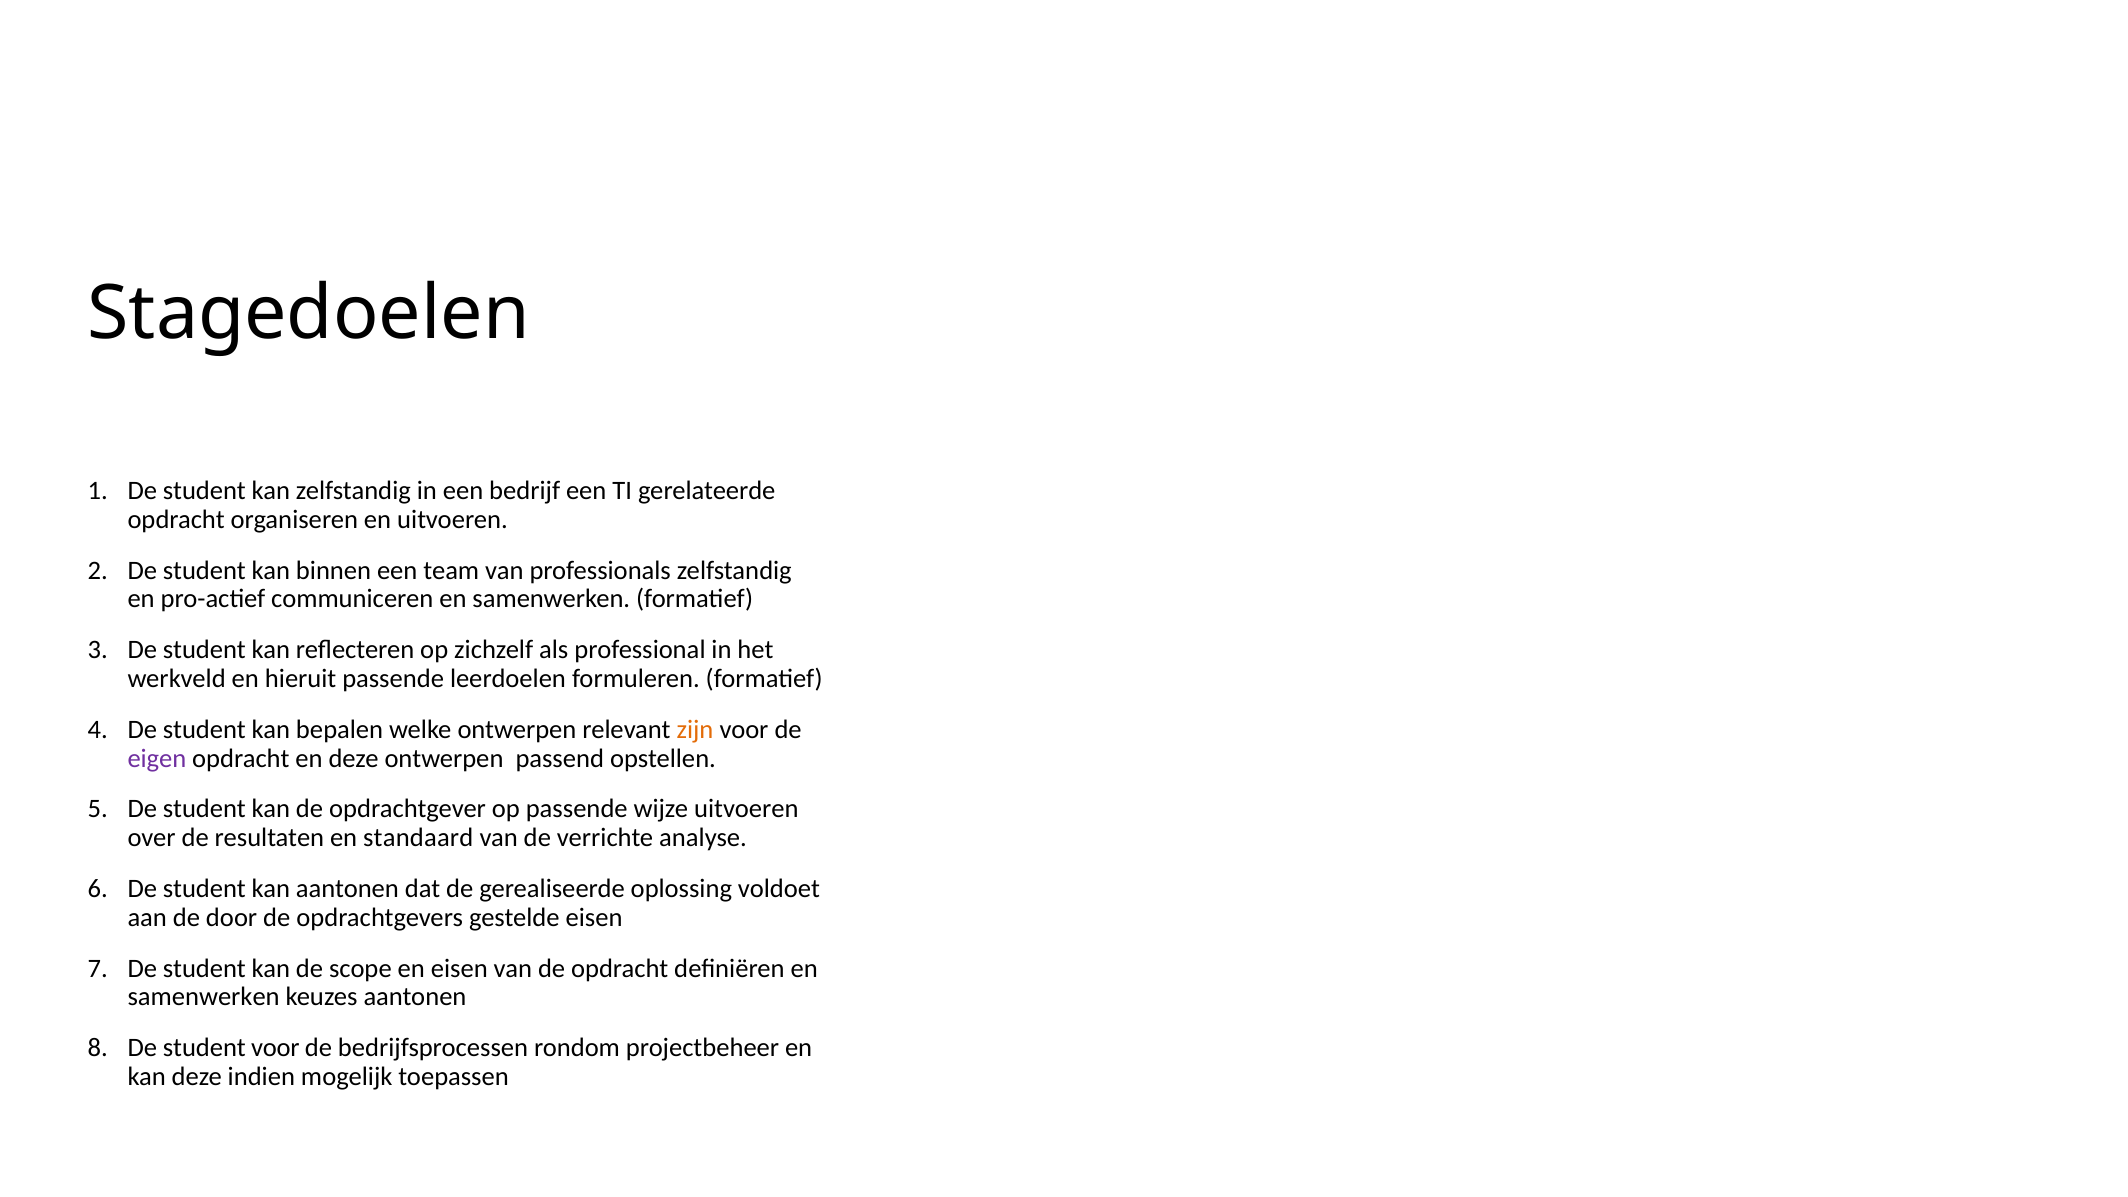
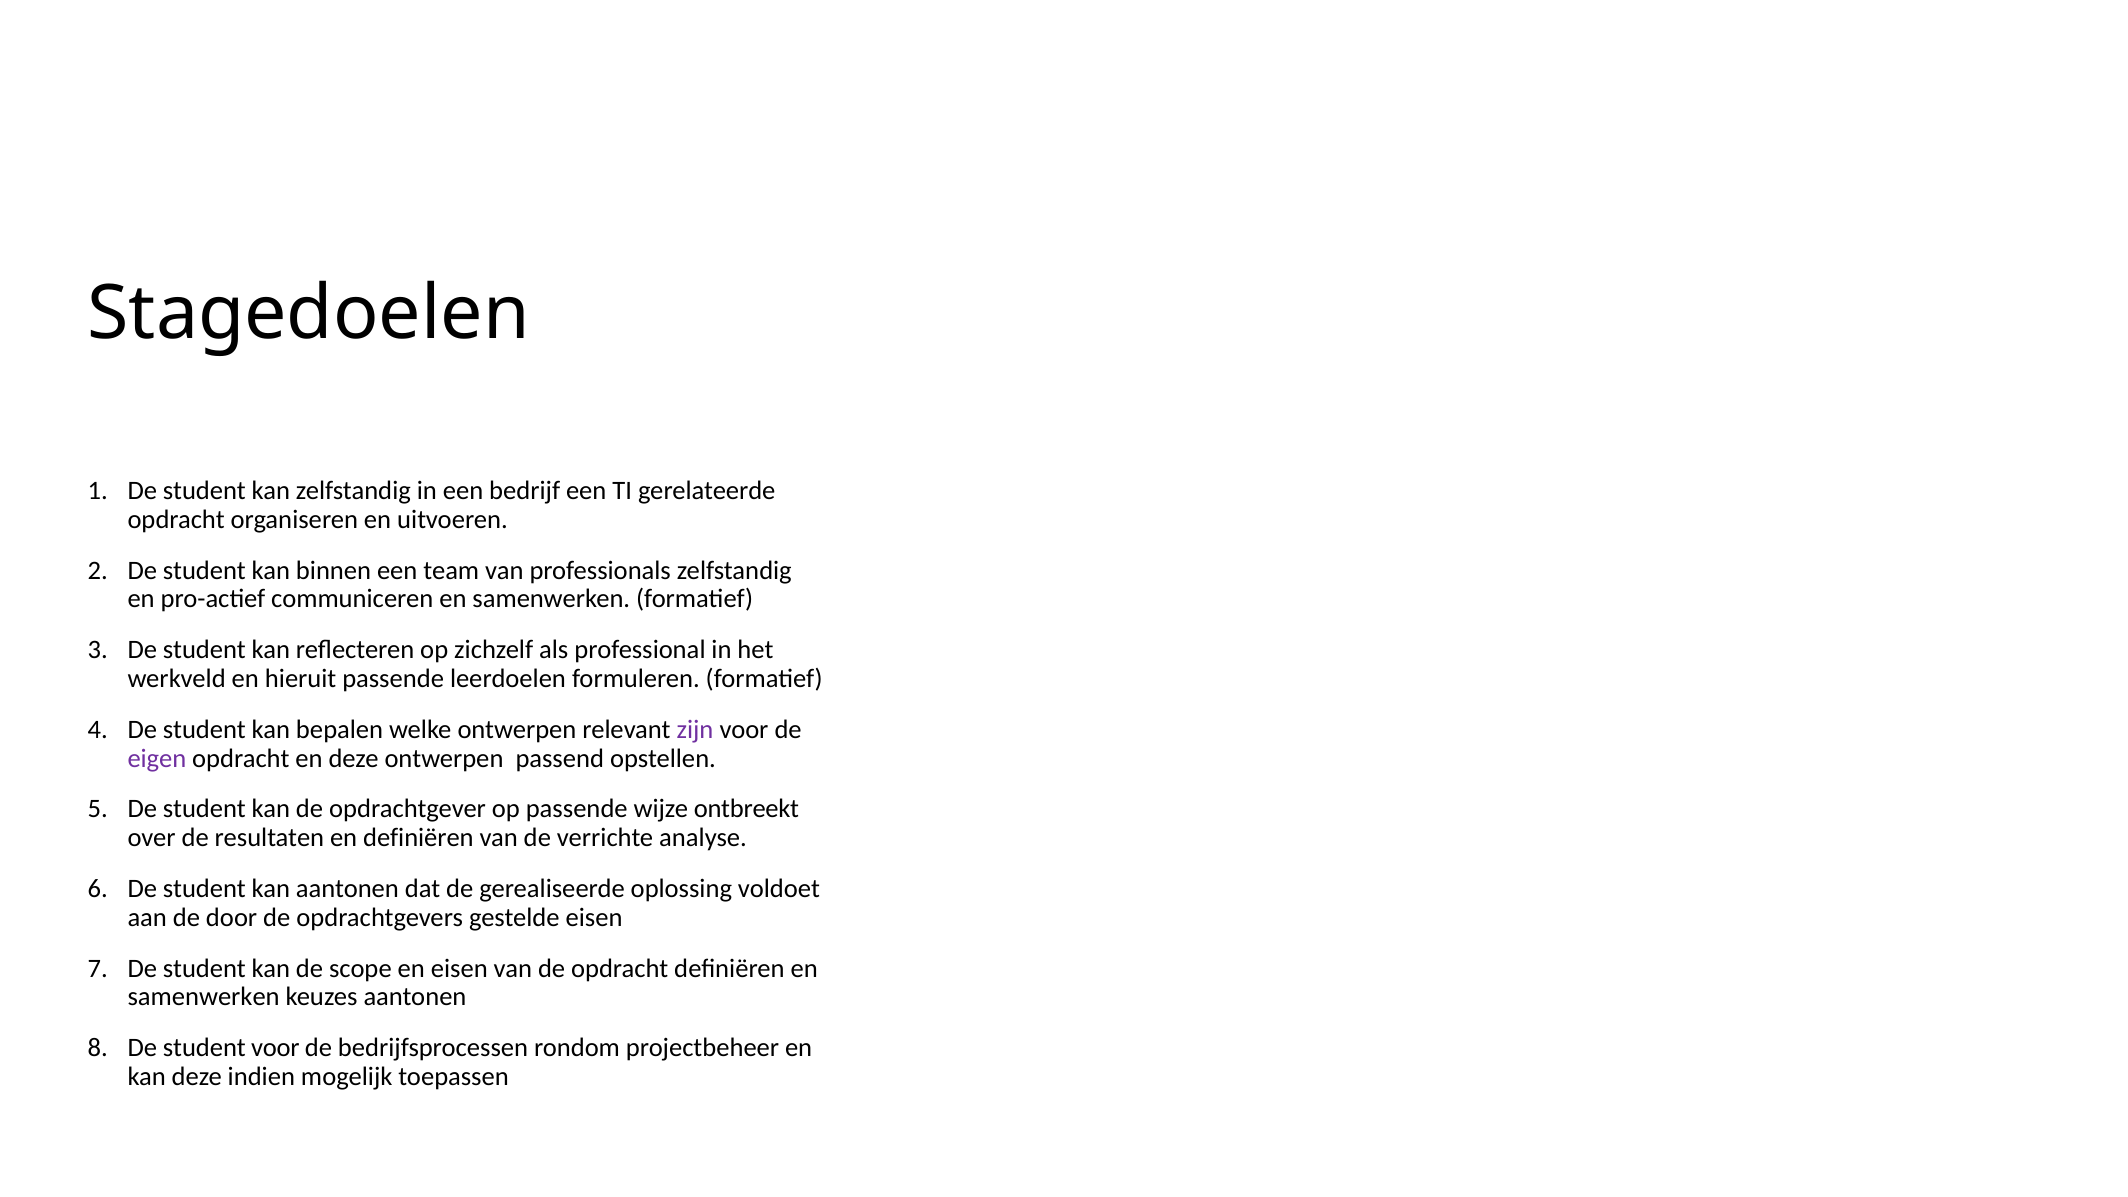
zijn colour: orange -> purple
wijze uitvoeren: uitvoeren -> ontbreekt
en standaard: standaard -> definiëren
